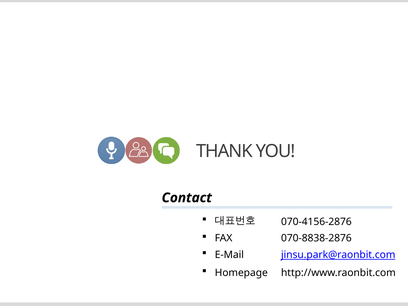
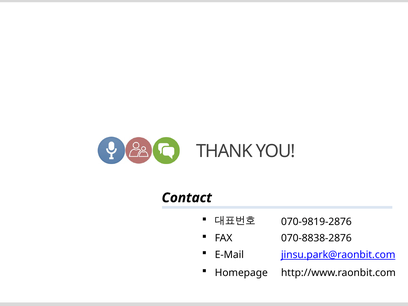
070-4156-2876: 070-4156-2876 -> 070-9819-2876
